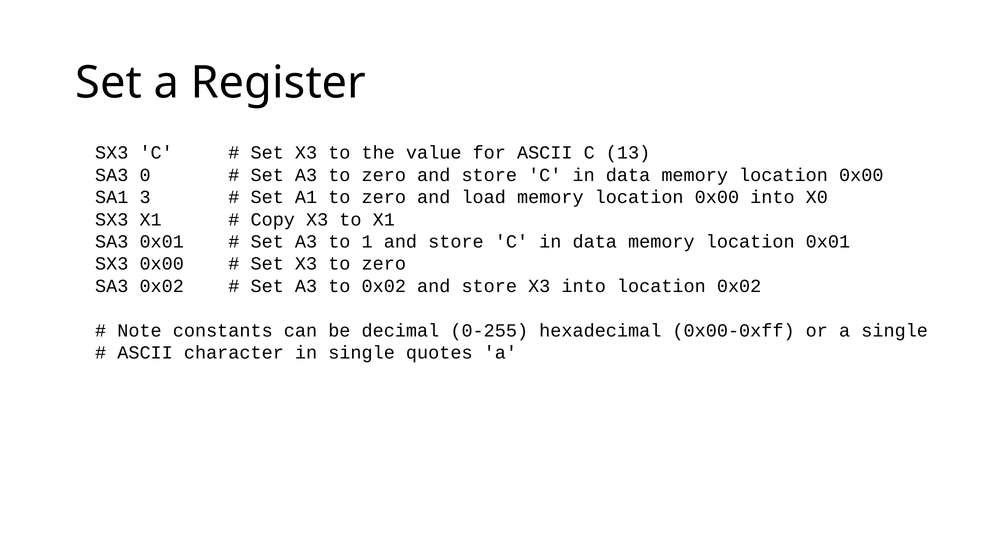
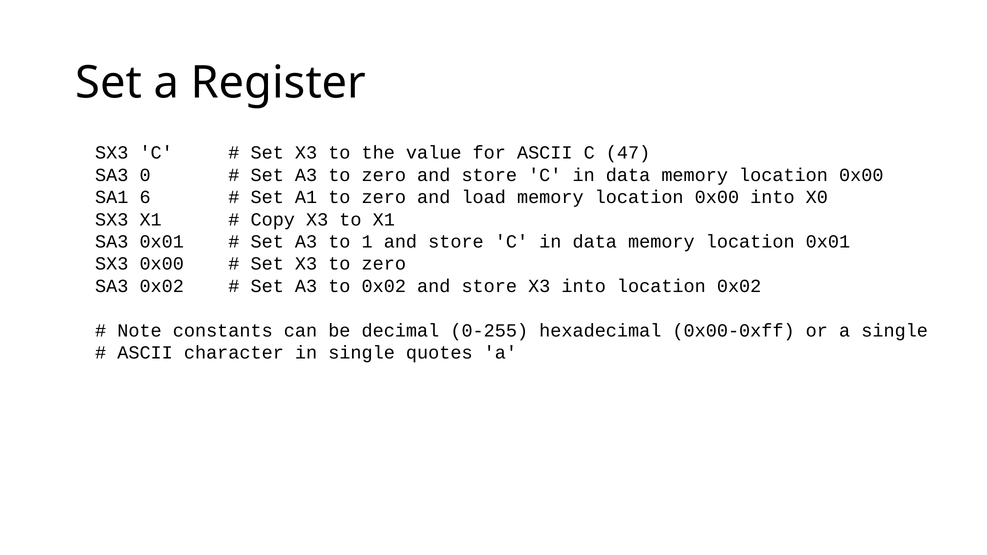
13: 13 -> 47
3: 3 -> 6
